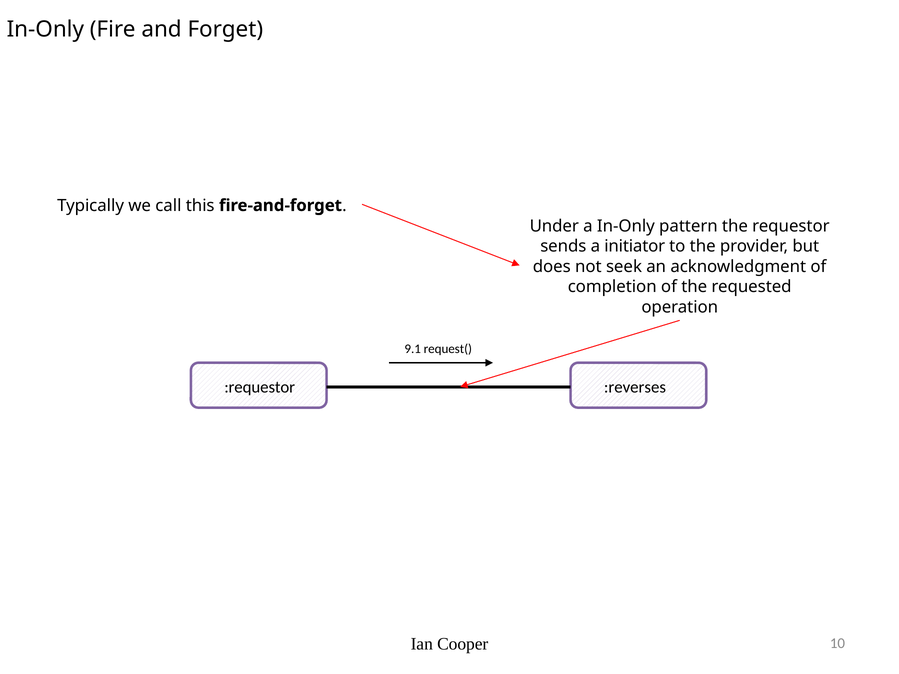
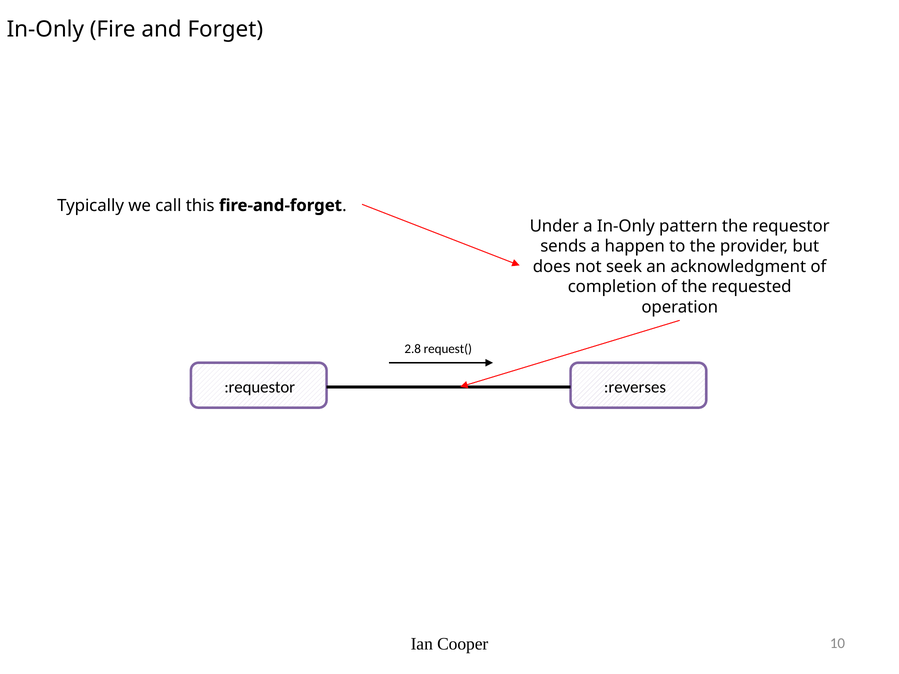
initiator: initiator -> happen
9.1: 9.1 -> 2.8
